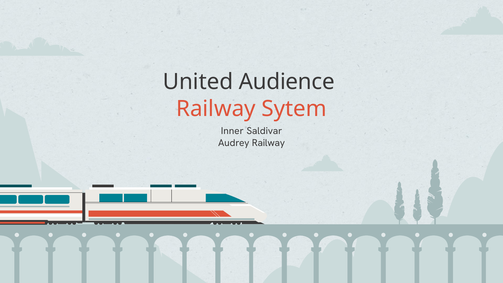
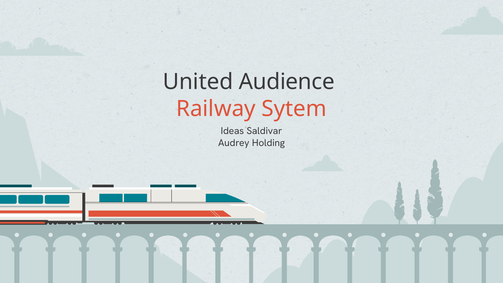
Inner: Inner -> Ideas
Audrey Railway: Railway -> Holding
